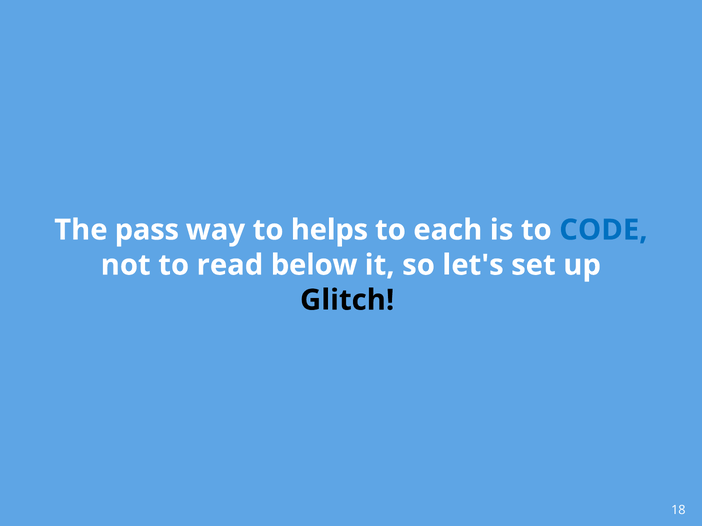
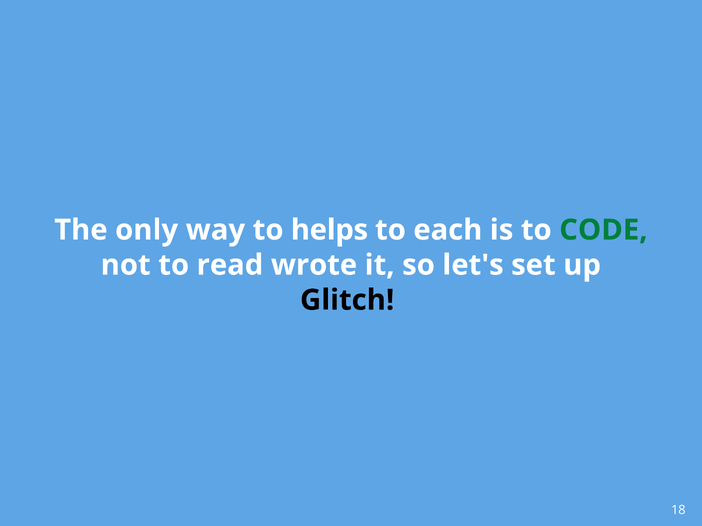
pass: pass -> only
CODE colour: blue -> green
below: below -> wrote
